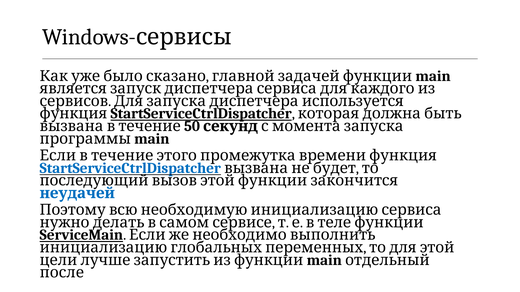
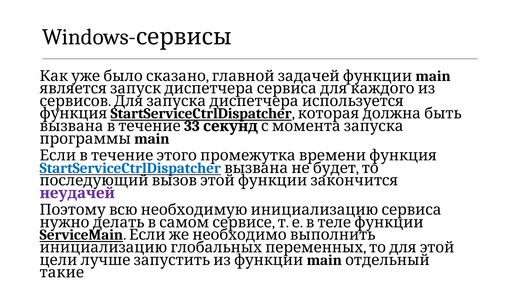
50: 50 -> 33
неудачей colour: blue -> purple
после: после -> такие
